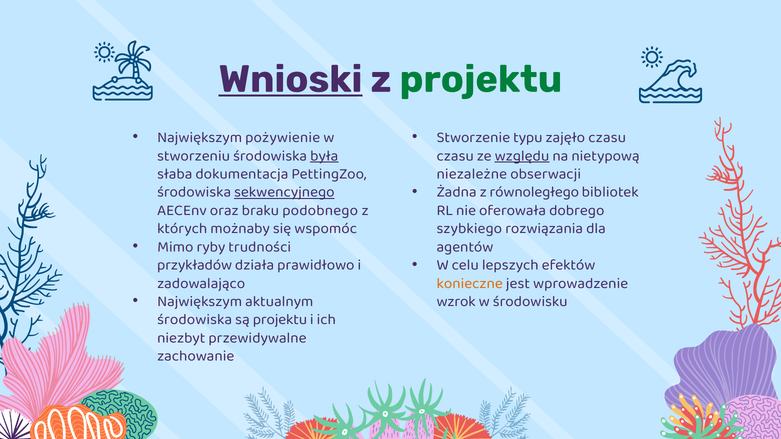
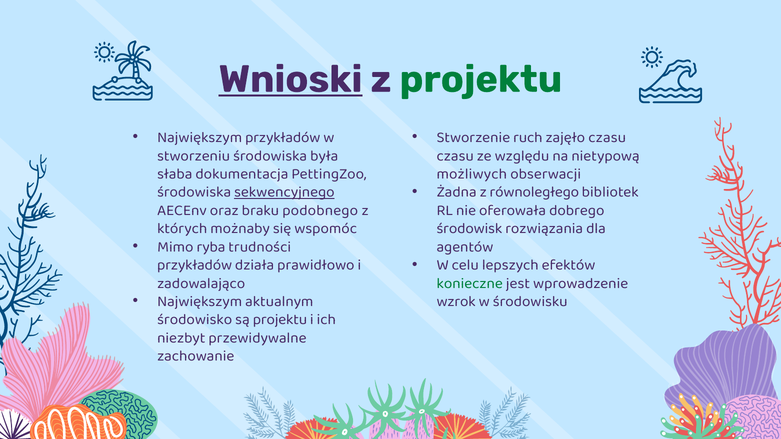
Największym pożywienie: pożywienie -> przykładów
typu: typu -> ruch
była underline: present -> none
względu underline: present -> none
niezależne: niezależne -> możliwych
szybkiego: szybkiego -> środowisk
ryby: ryby -> ryba
konieczne colour: orange -> green
środowiska at (195, 320): środowiska -> środowisko
